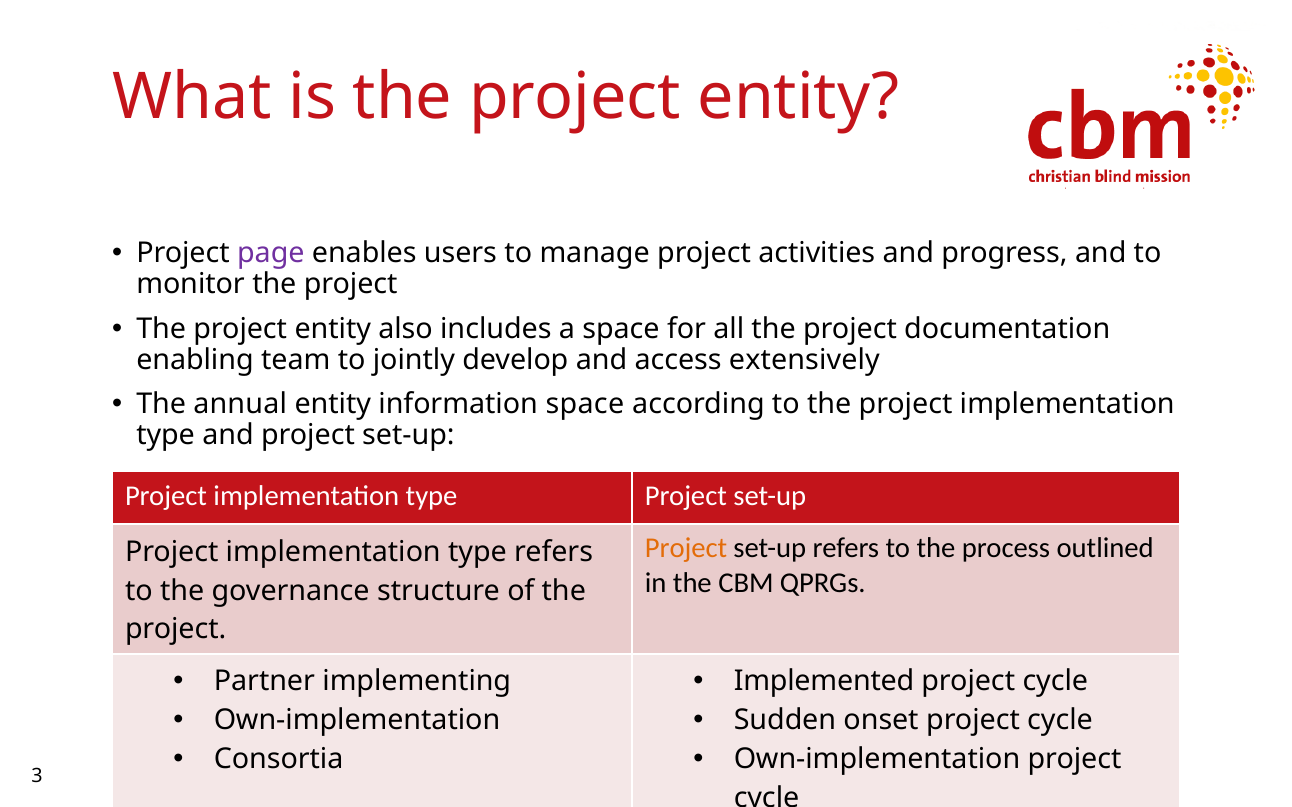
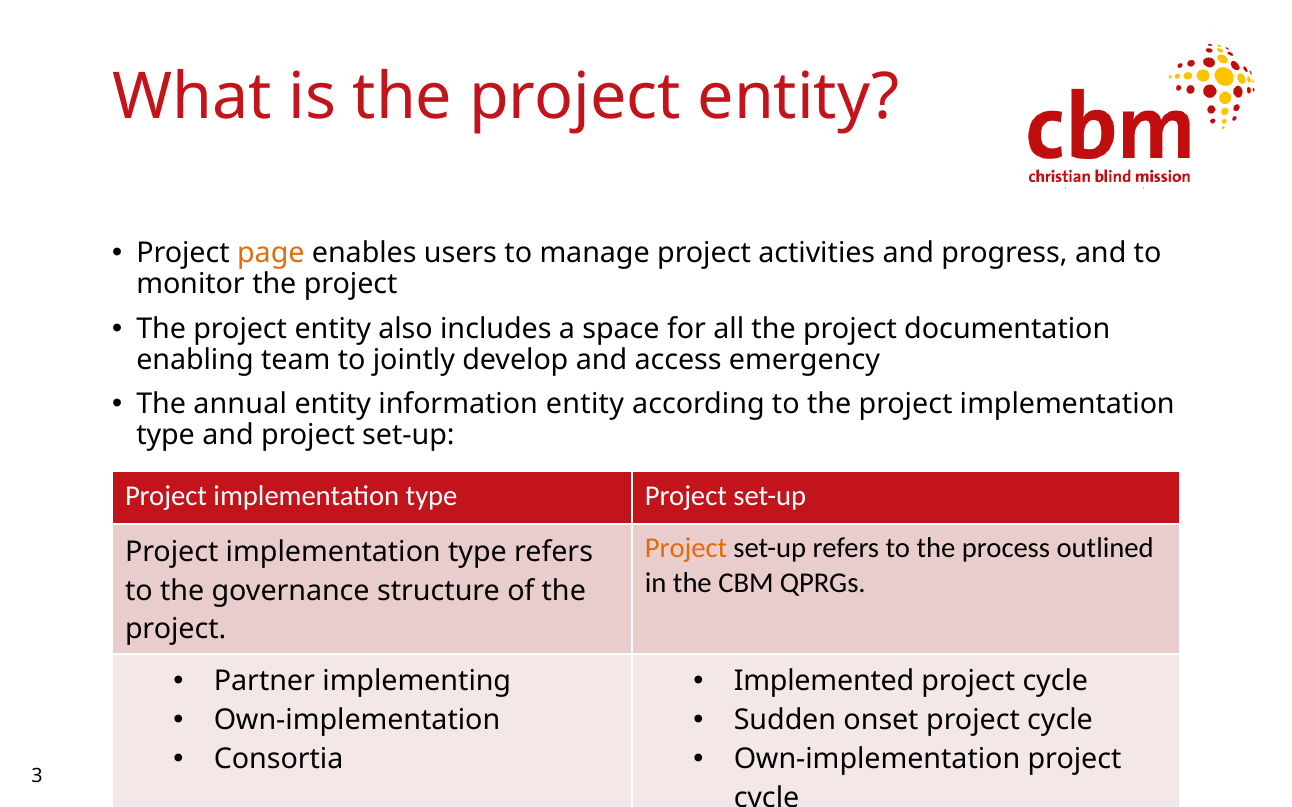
page colour: purple -> orange
extensively: extensively -> emergency
information space: space -> entity
